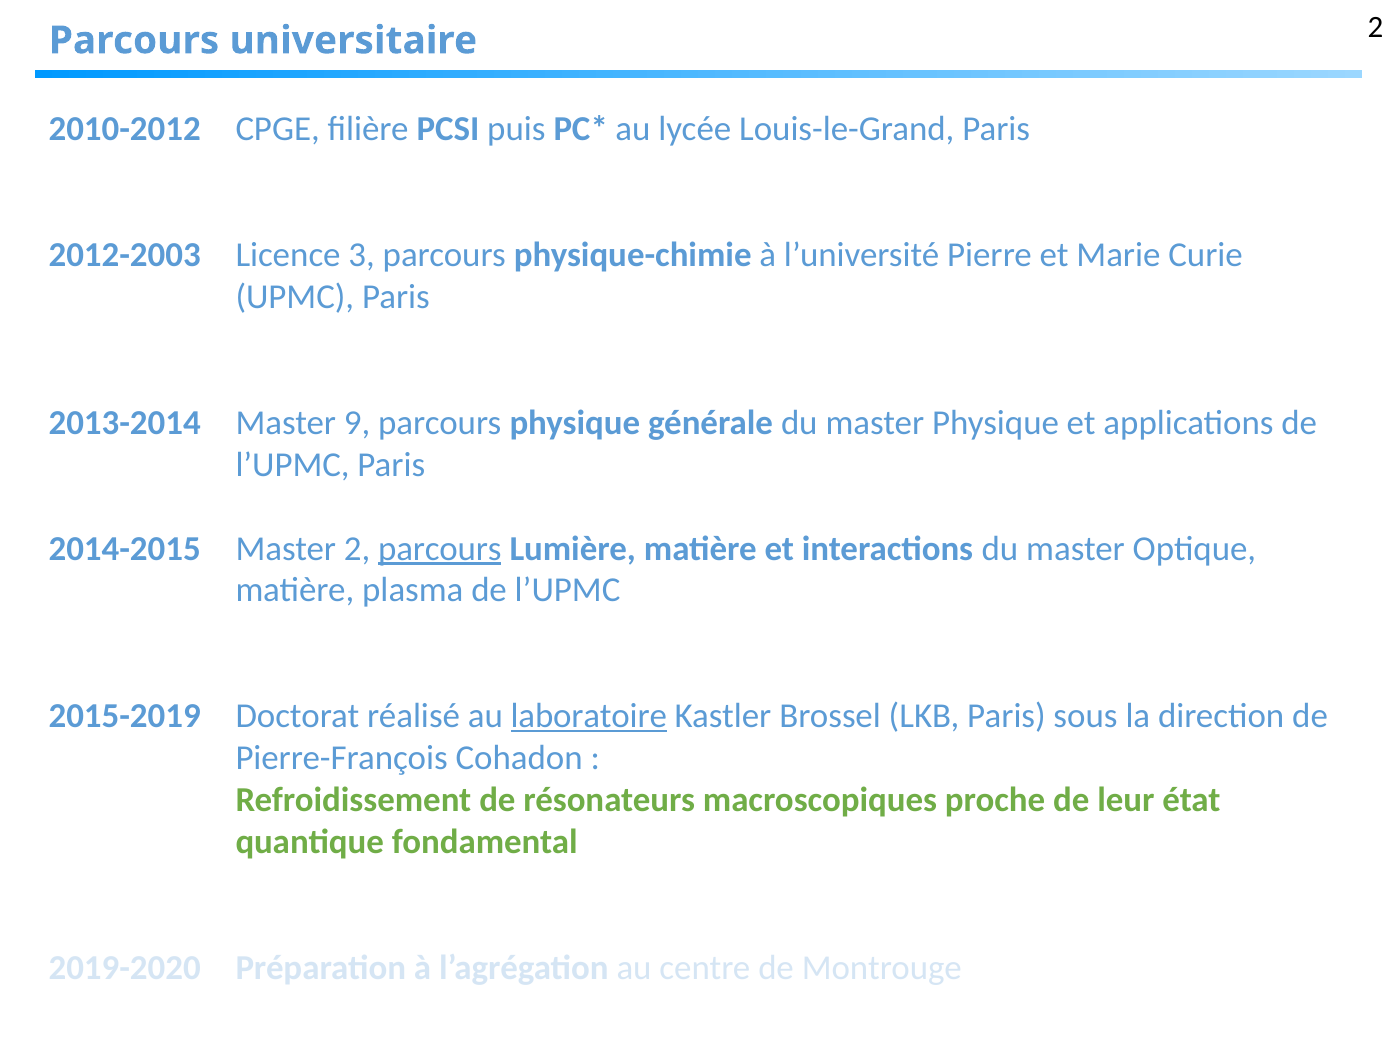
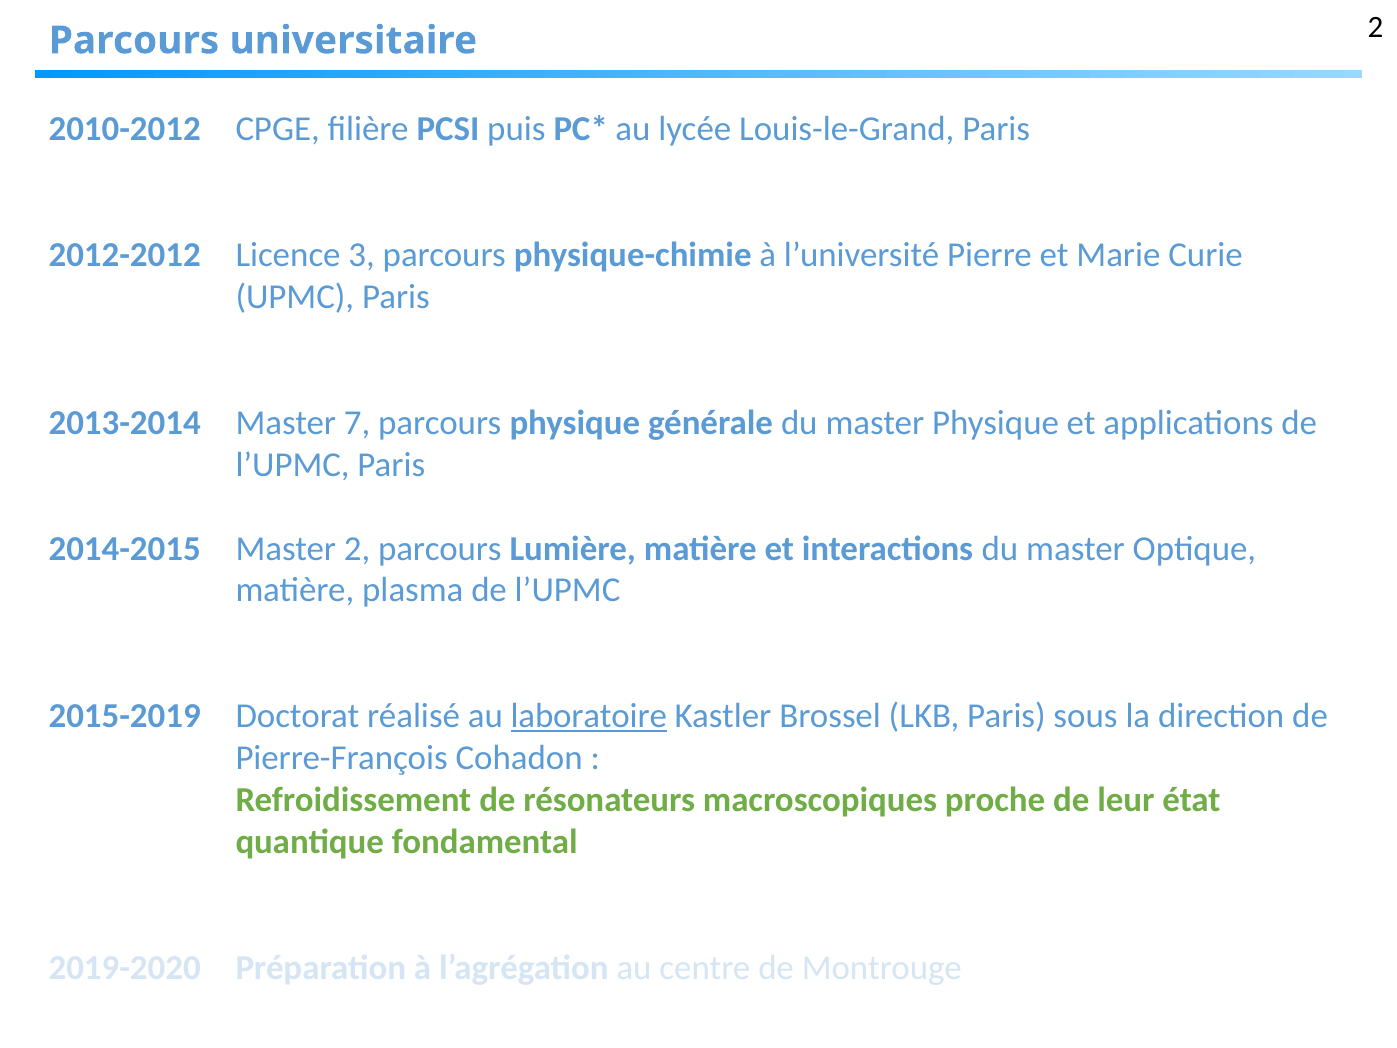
2012-2003: 2012-2003 -> 2012-2012
9: 9 -> 7
parcours at (440, 548) underline: present -> none
